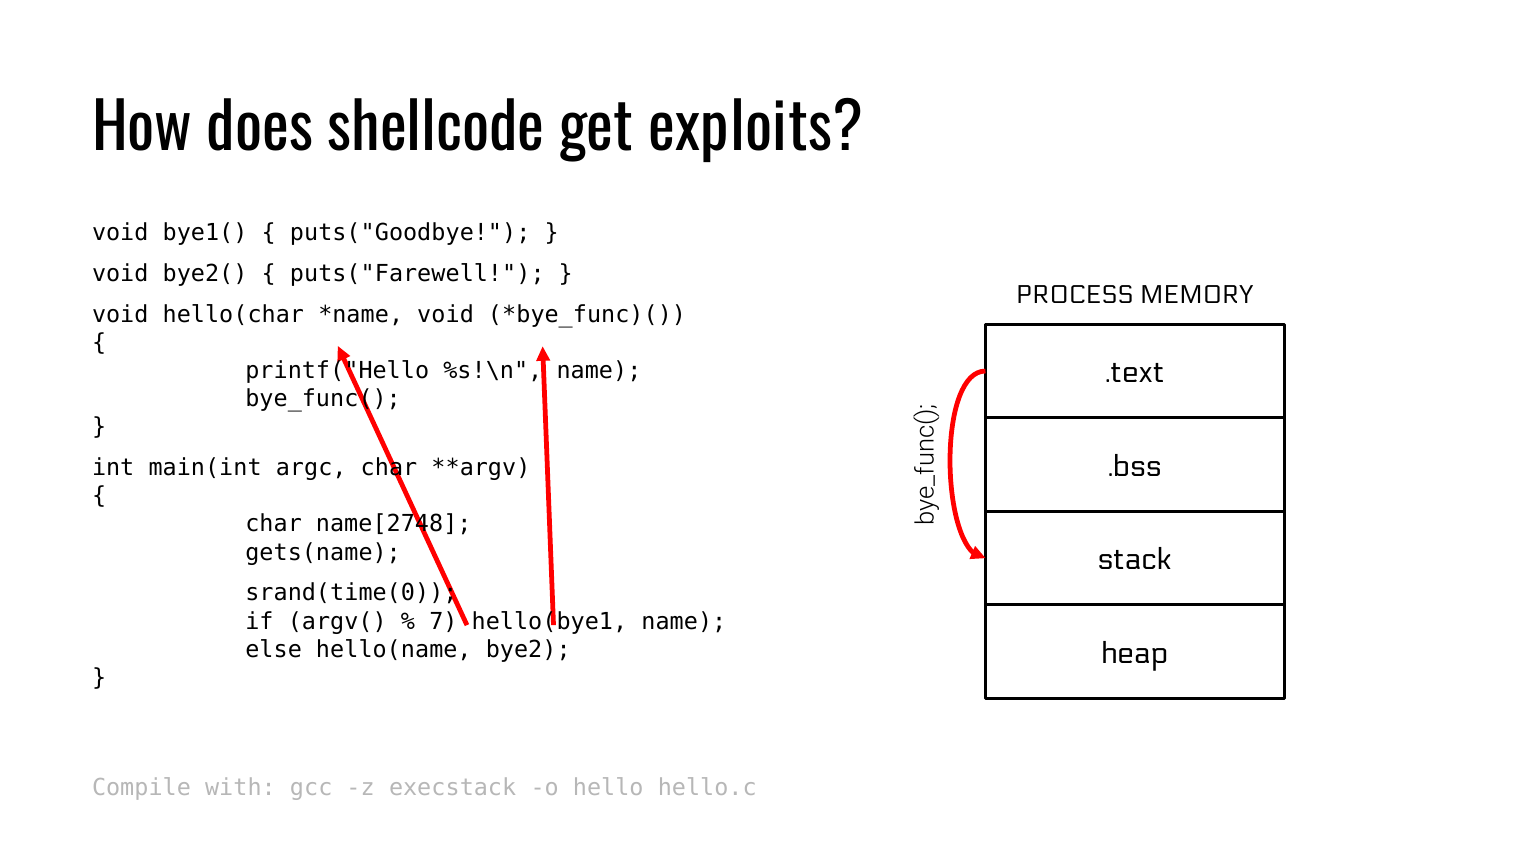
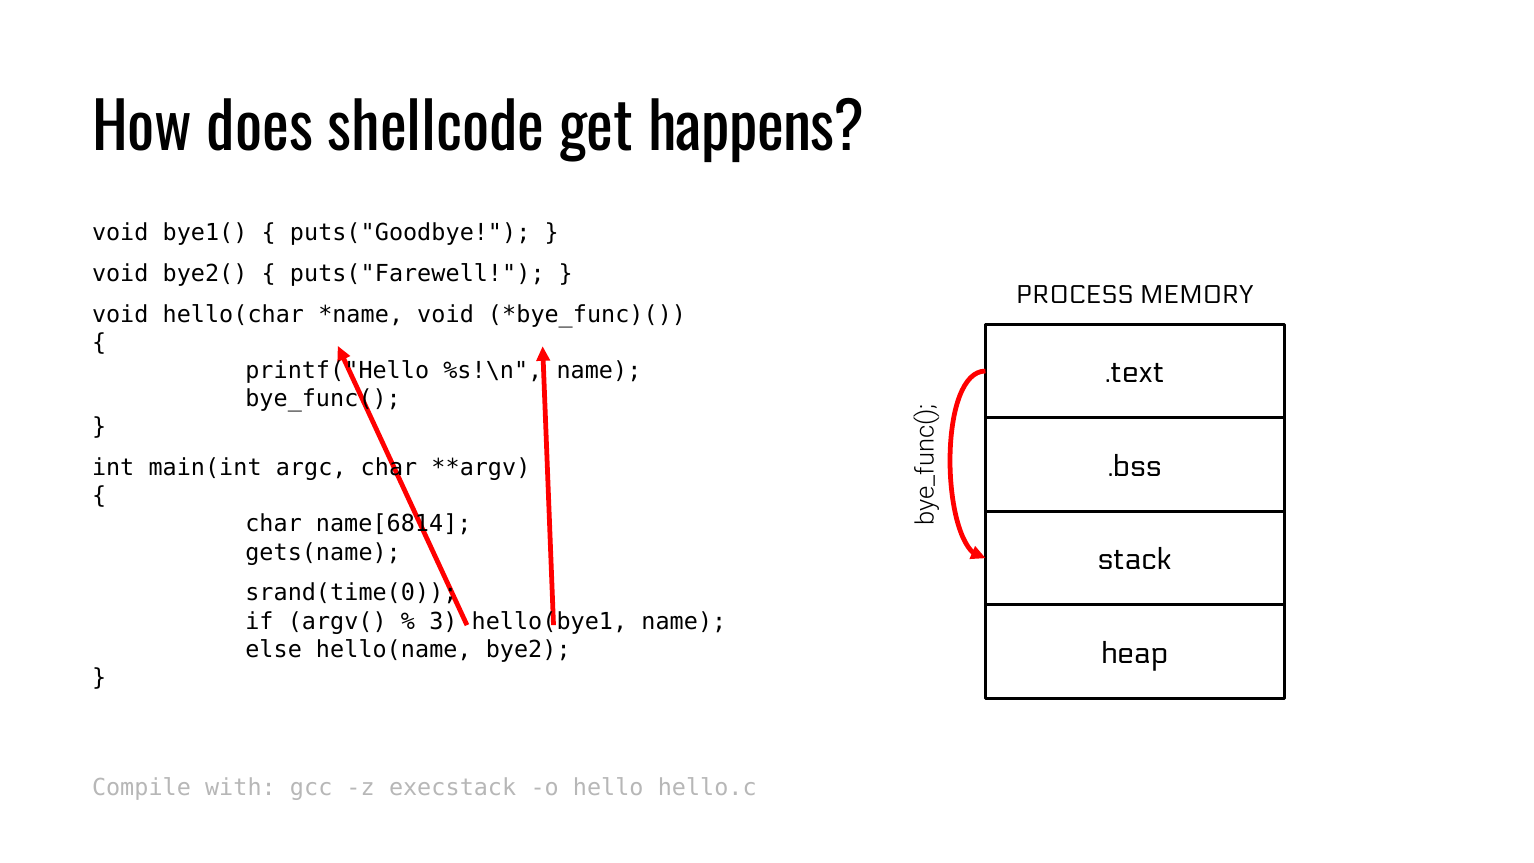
exploits: exploits -> happens
name[2748: name[2748 -> name[6814
7: 7 -> 3
